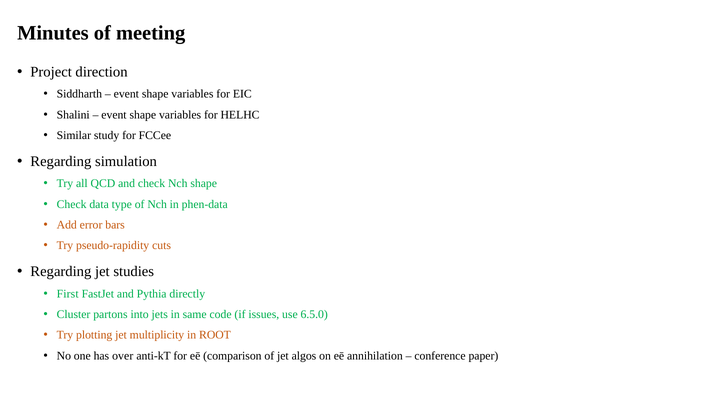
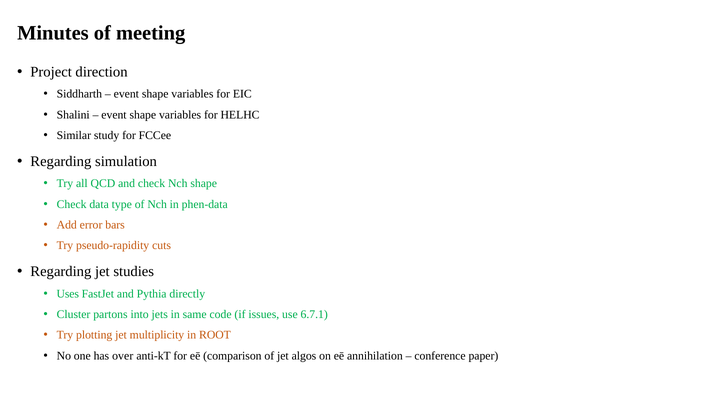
First: First -> Uses
6.5.0: 6.5.0 -> 6.7.1
